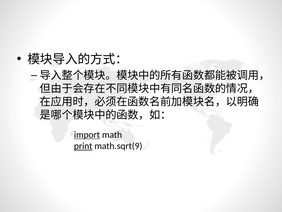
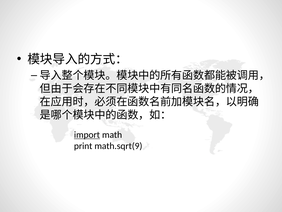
print underline: present -> none
